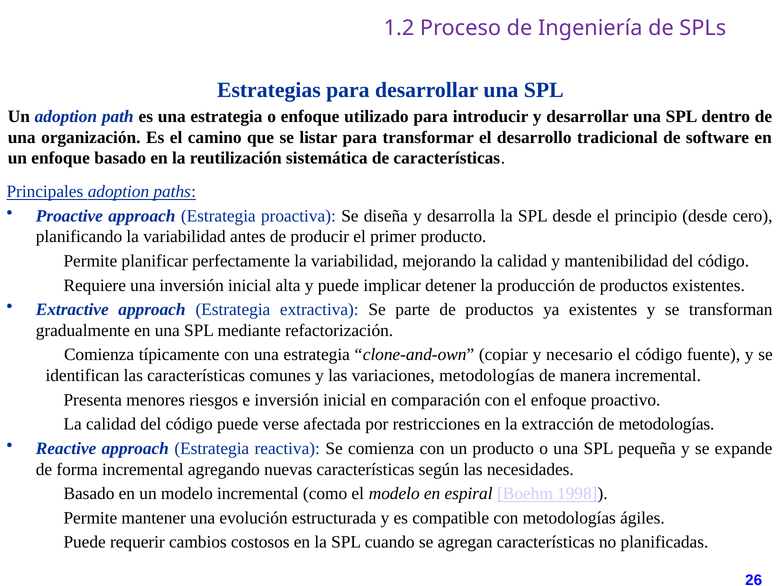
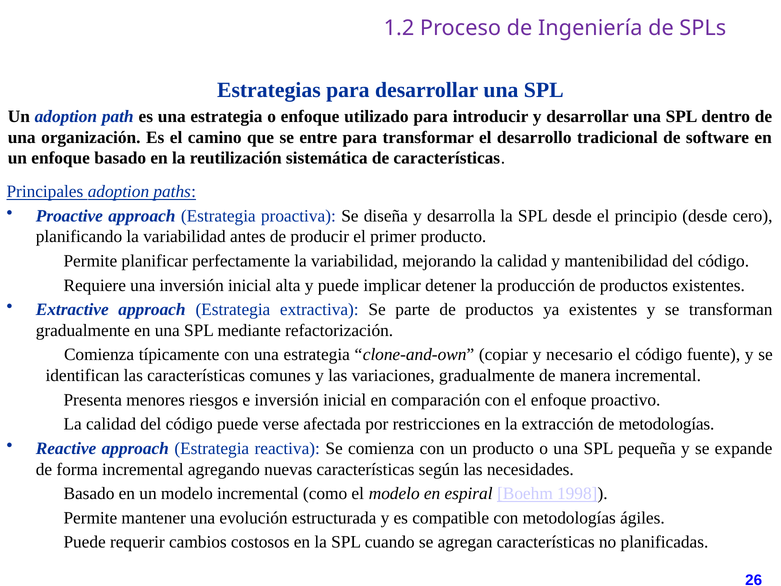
listar: listar -> entre
variaciones metodologías: metodologías -> gradualmente
